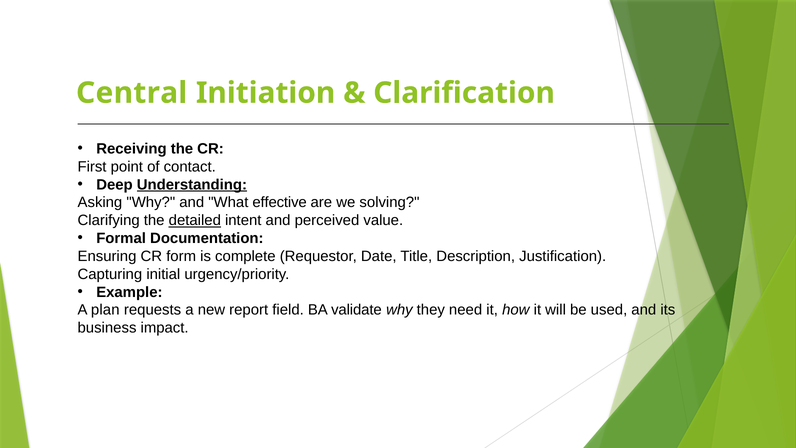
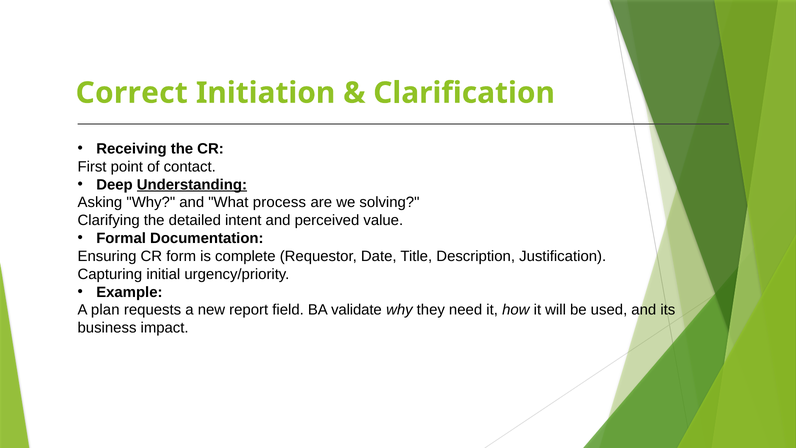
Central: Central -> Correct
effective: effective -> process
detailed underline: present -> none
